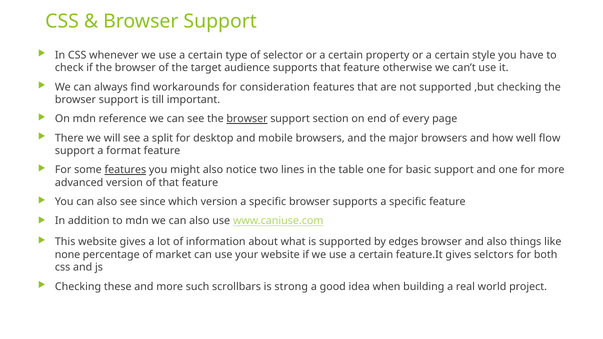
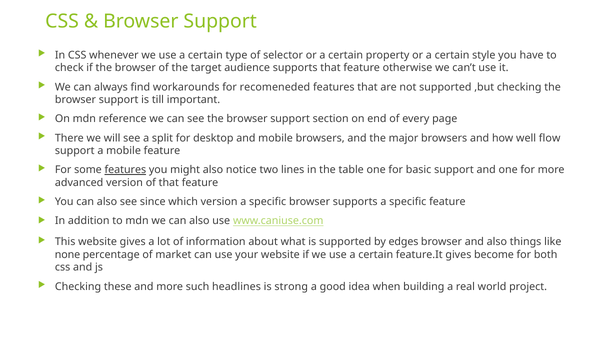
consideration: consideration -> recomeneded
browser at (247, 119) underline: present -> none
a format: format -> mobile
selctors: selctors -> become
scrollbars: scrollbars -> headlines
